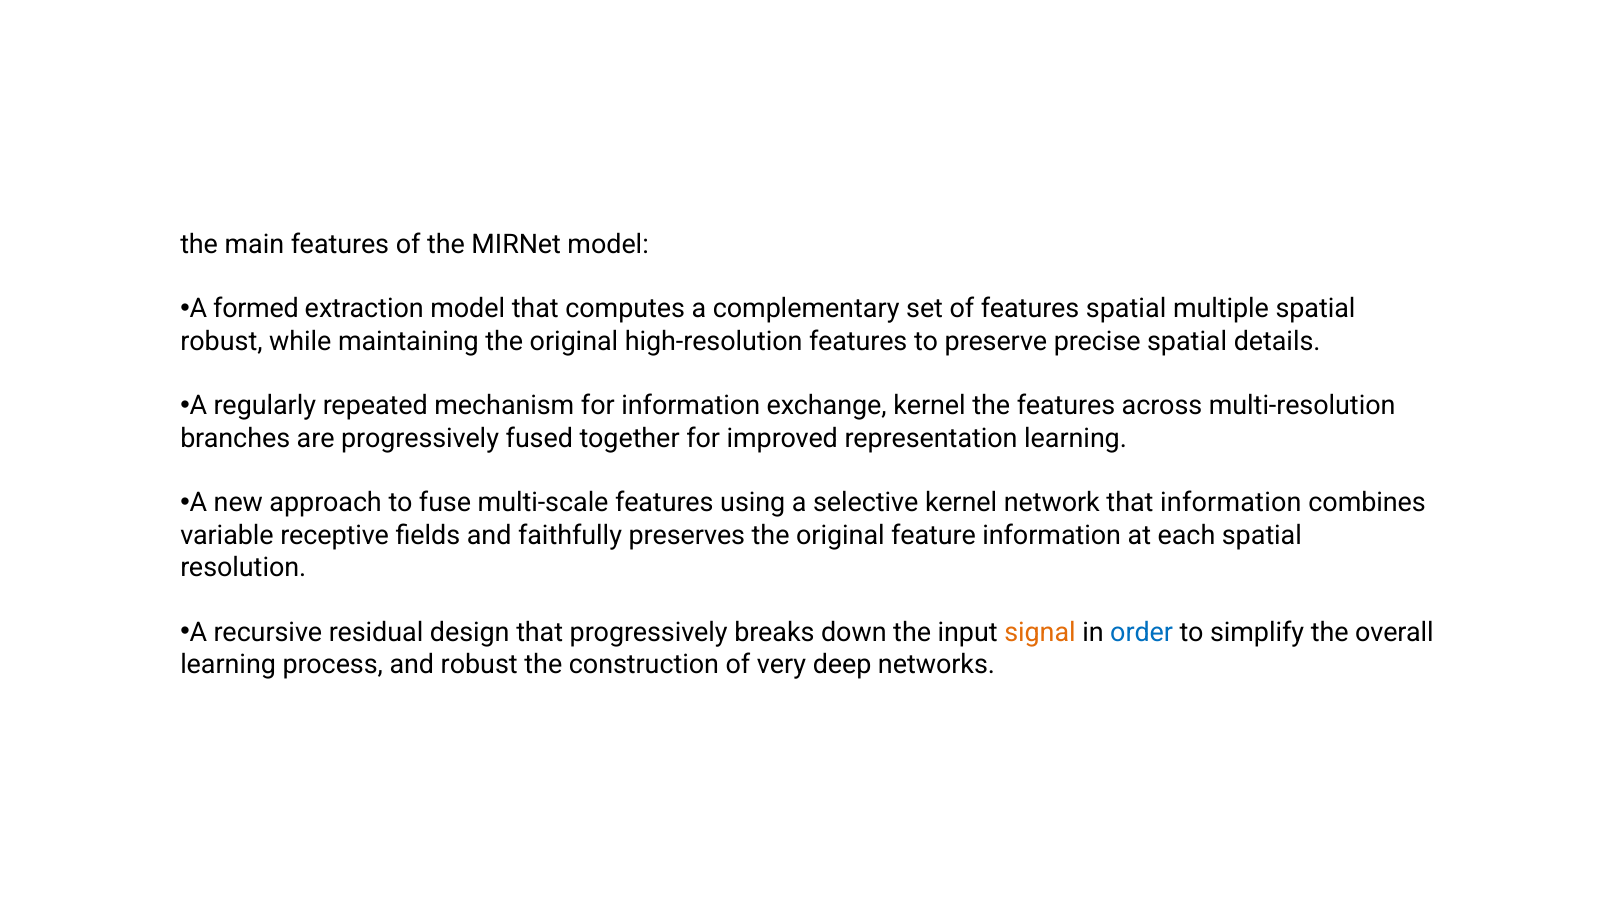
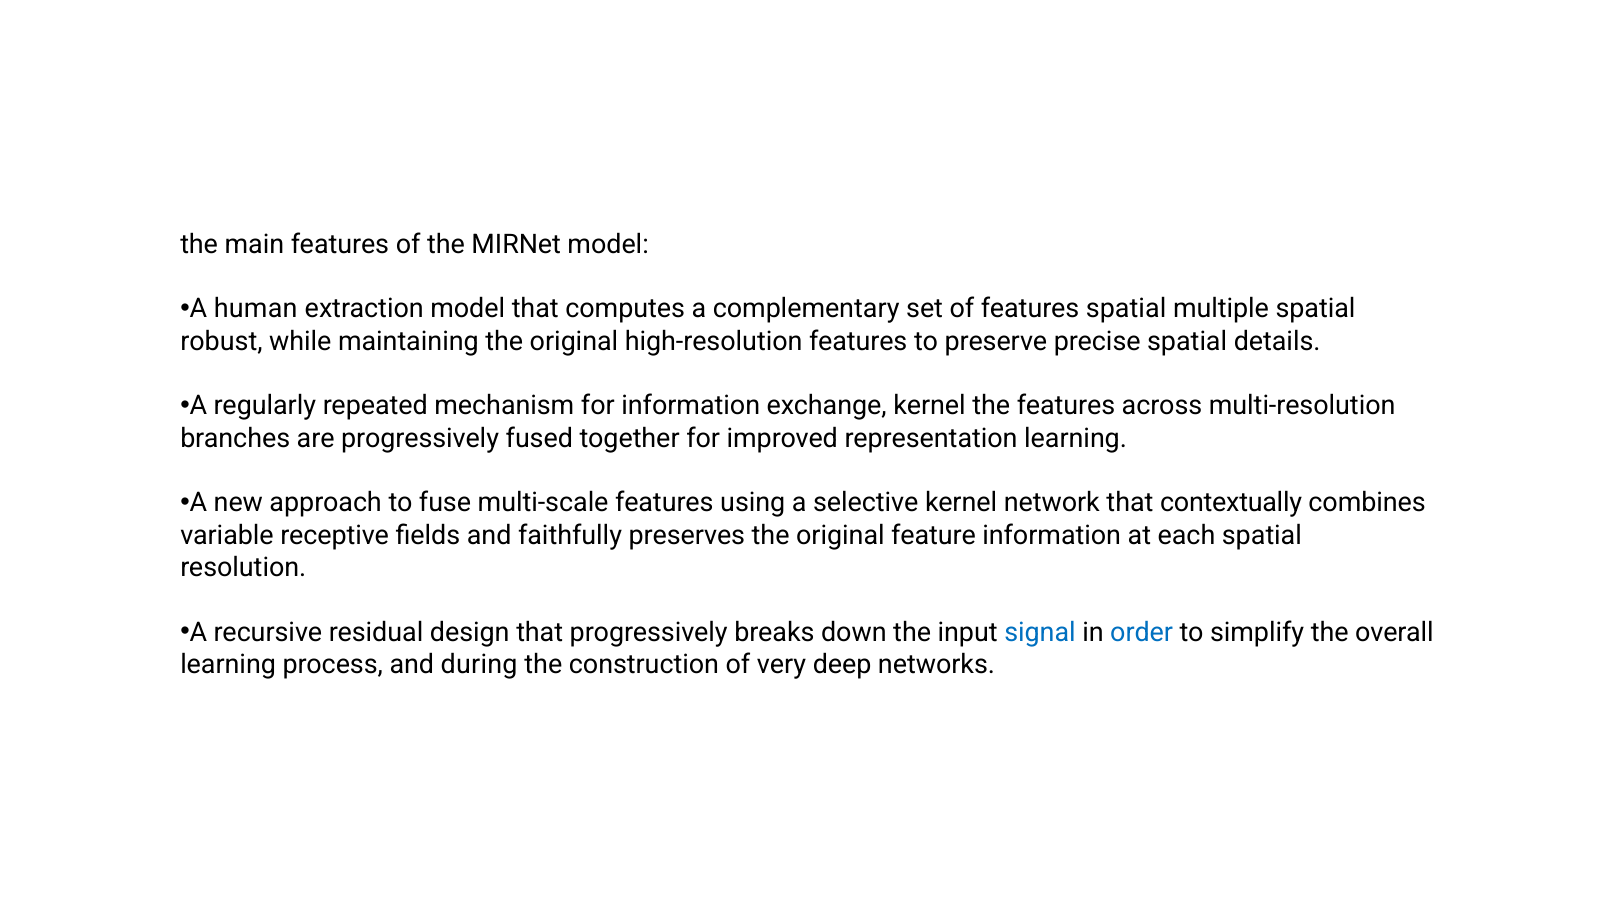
formed: formed -> human
that information: information -> contextually
signal colour: orange -> blue
and robust: robust -> during
